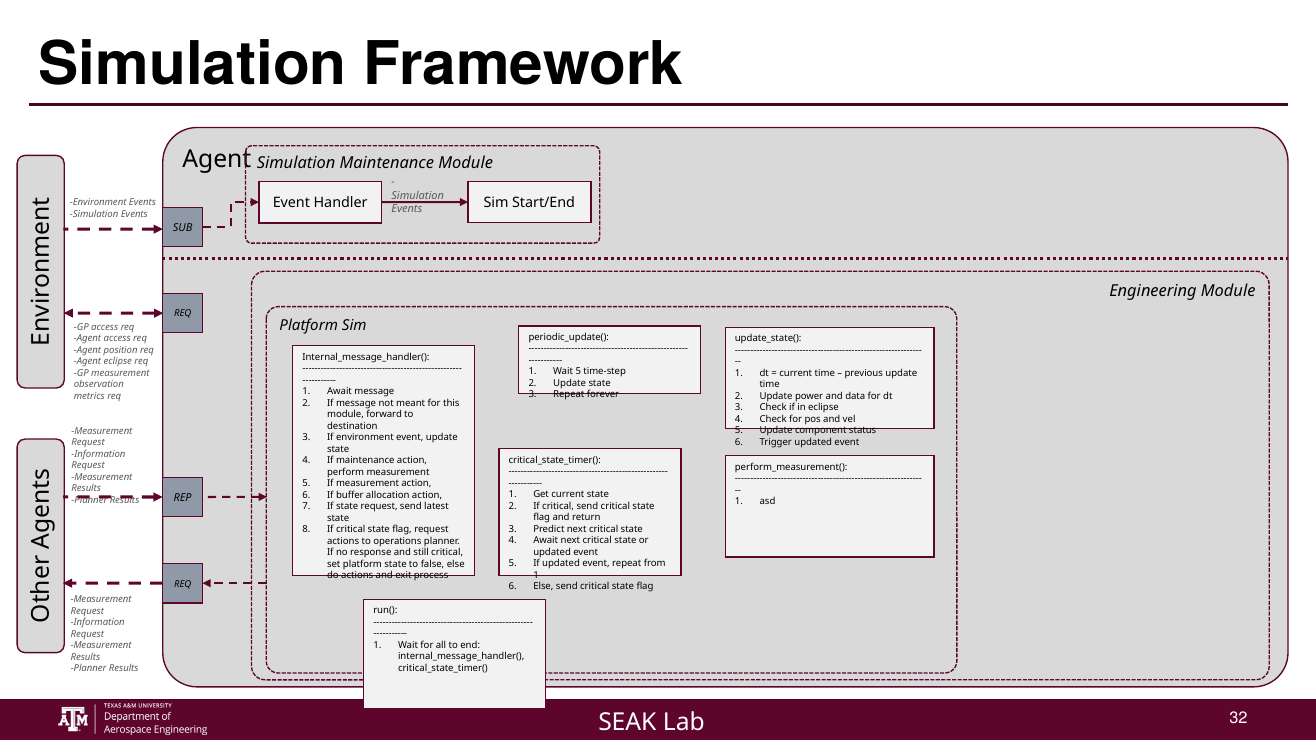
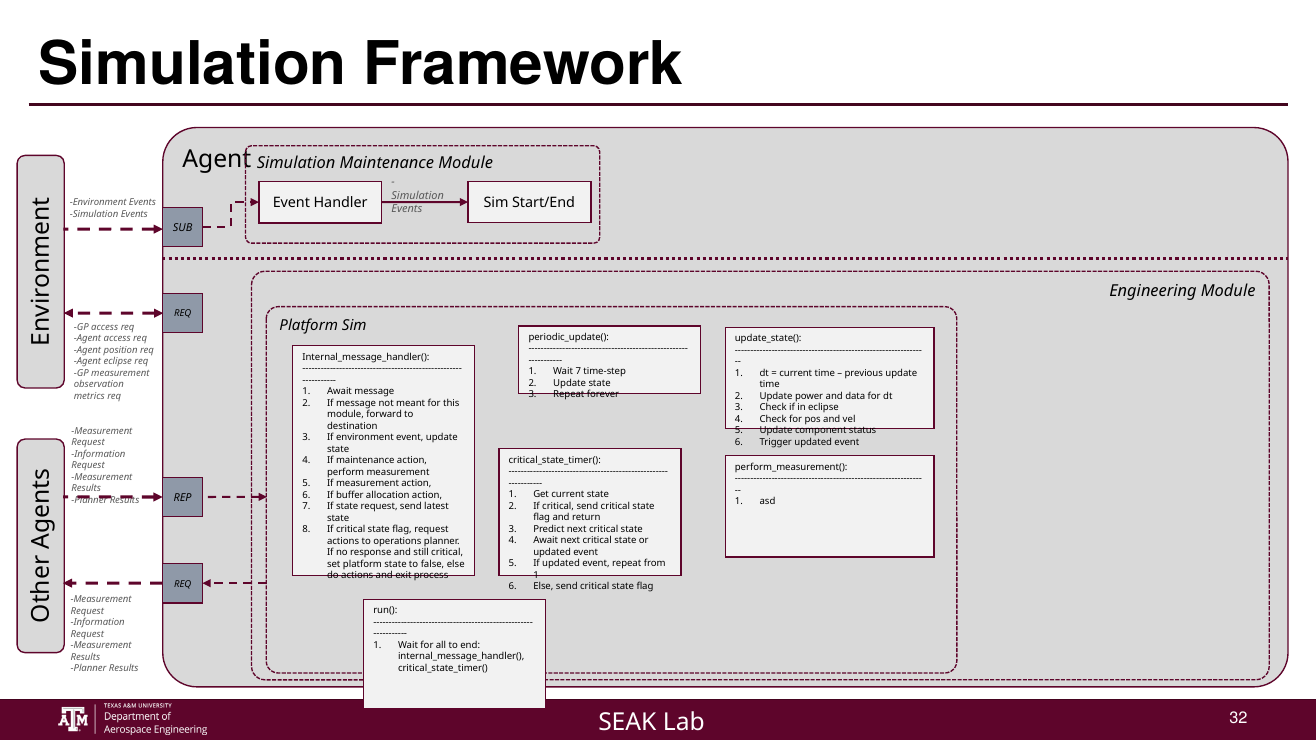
Wait 5: 5 -> 7
